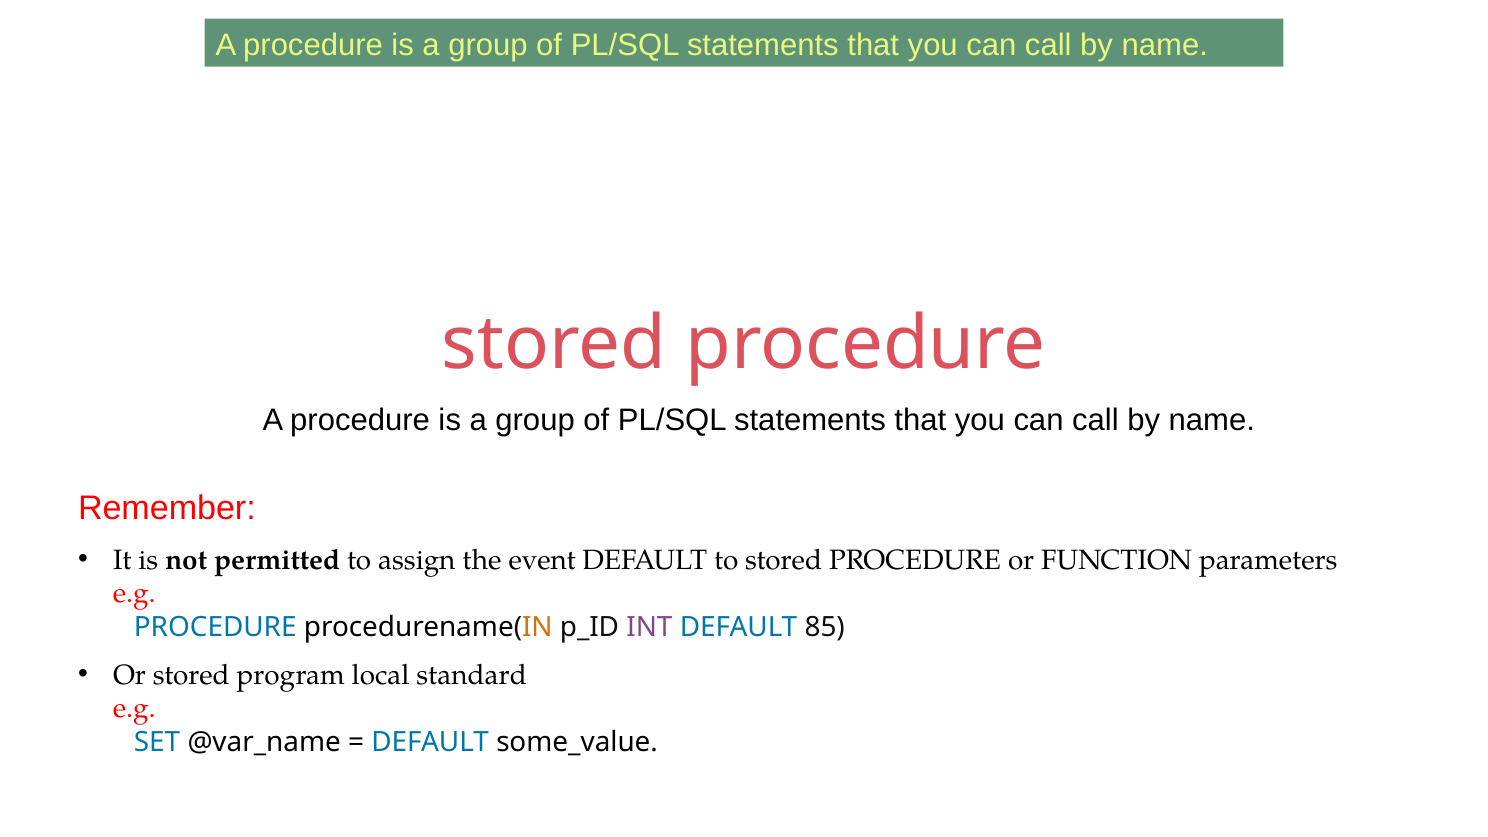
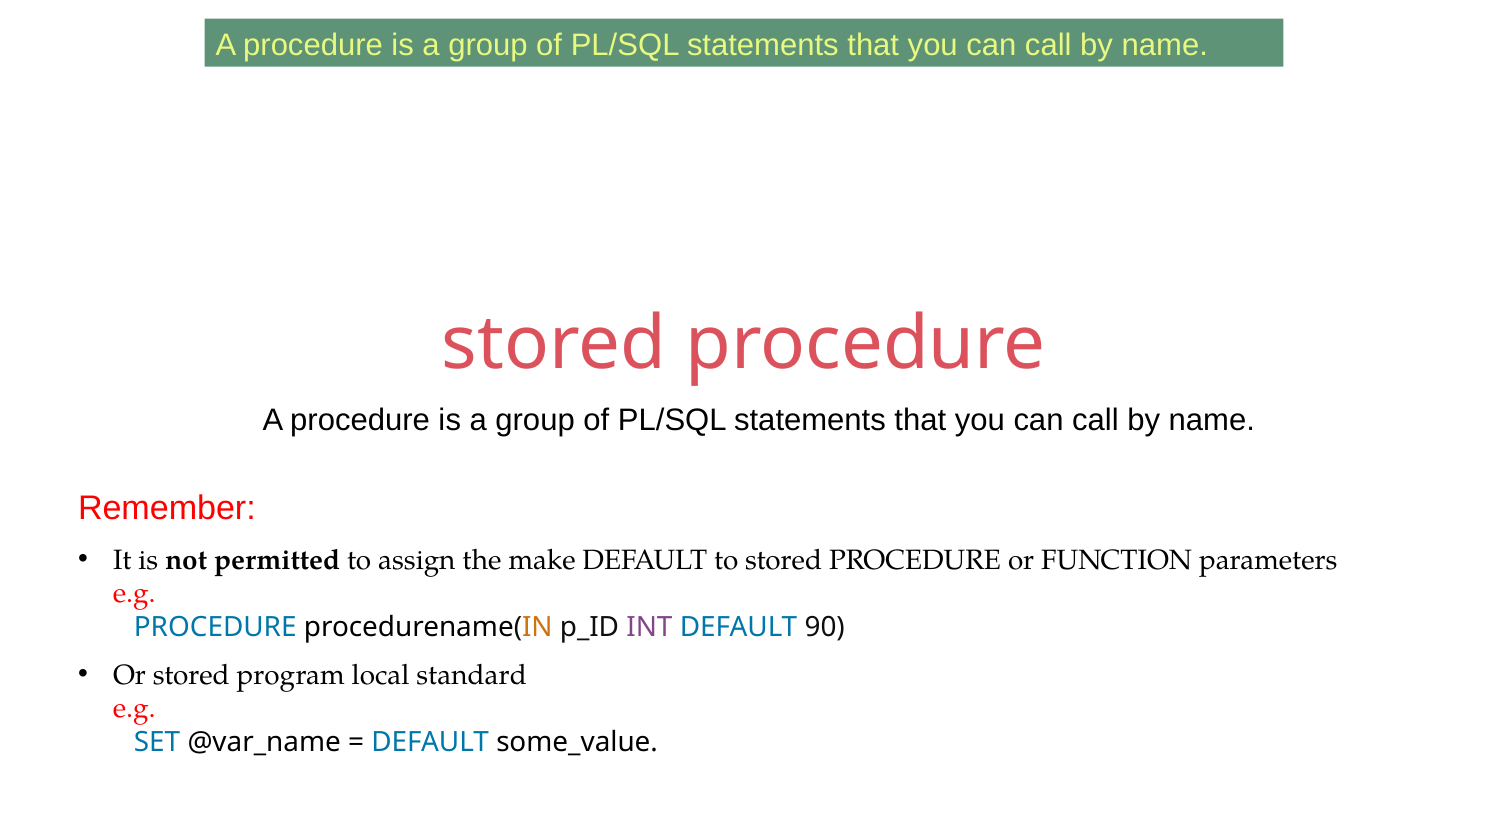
event: event -> make
85: 85 -> 90
